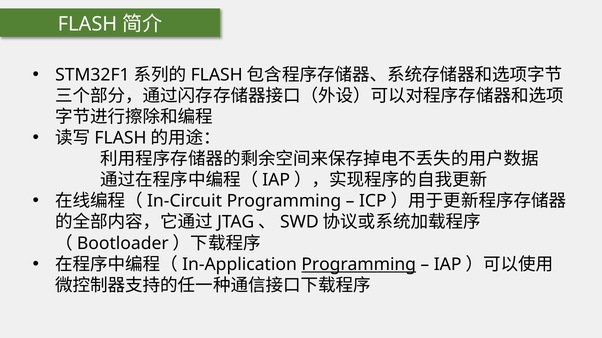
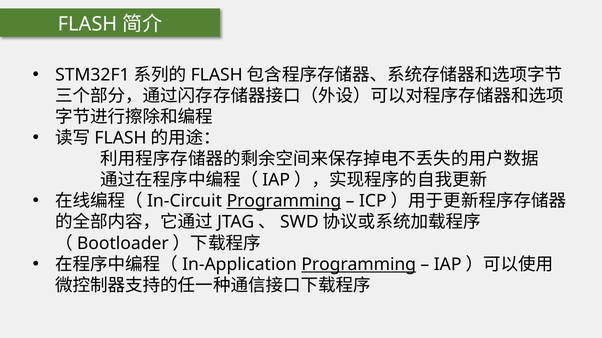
Programming at (284, 202) underline: none -> present
